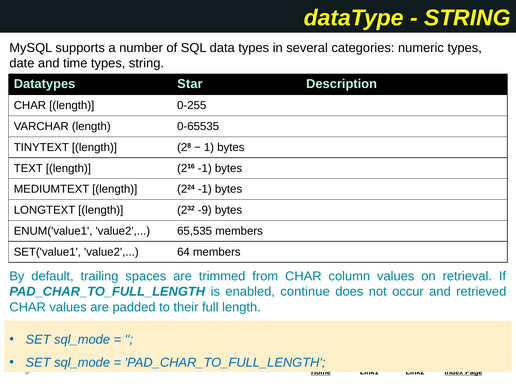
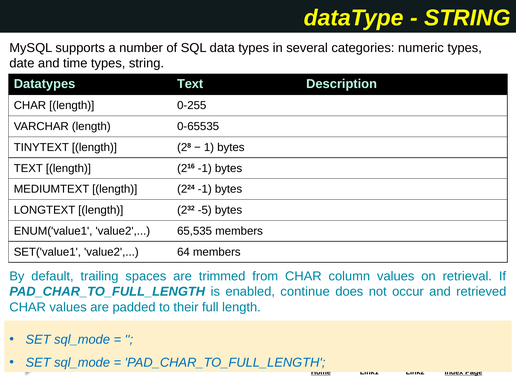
Datatypes Star: Star -> Text
-9: -9 -> -5
